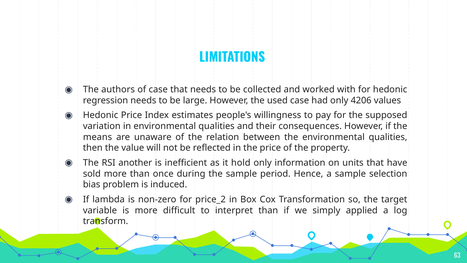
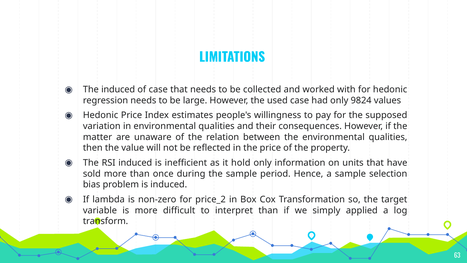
The authors: authors -> induced
4206: 4206 -> 9824
means: means -> matter
RSI another: another -> induced
